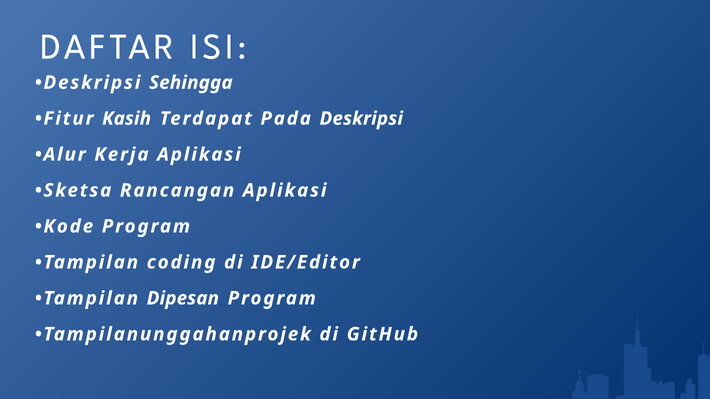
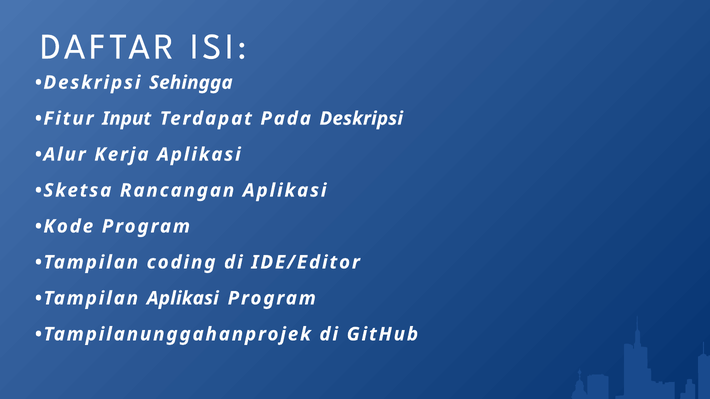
Kasih: Kasih -> Input
Tampilan Dipesan: Dipesan -> Aplikasi
